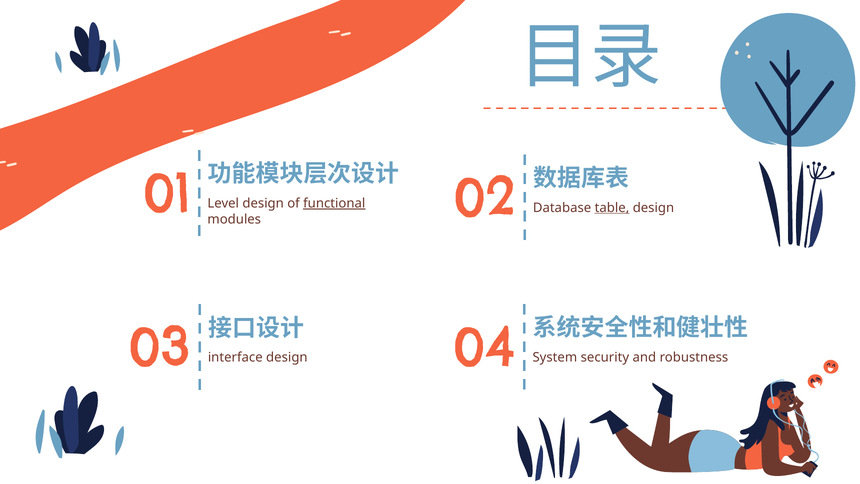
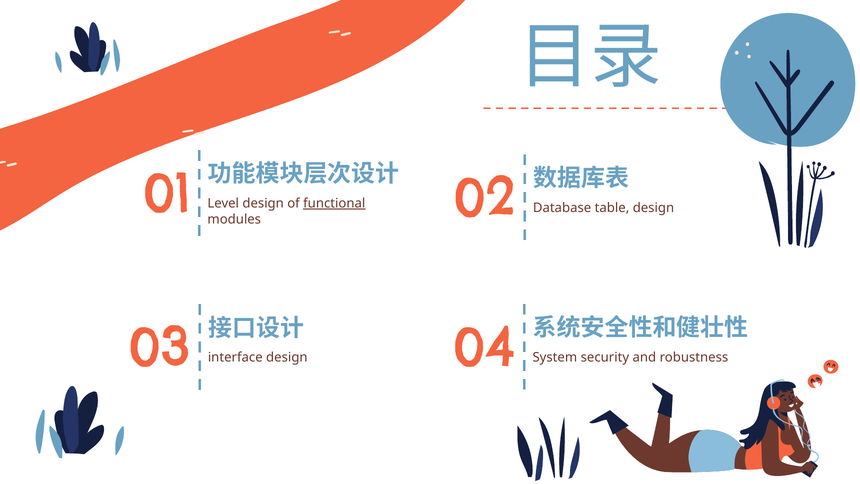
table underline: present -> none
